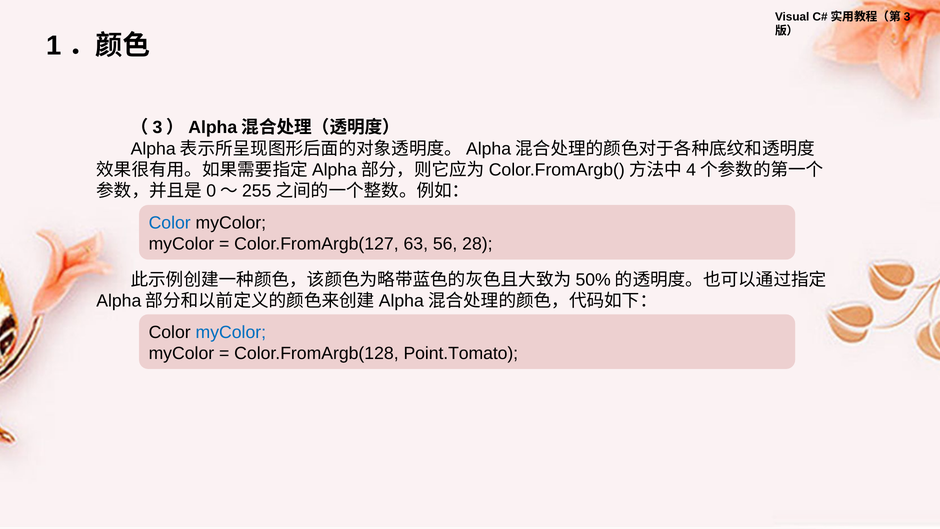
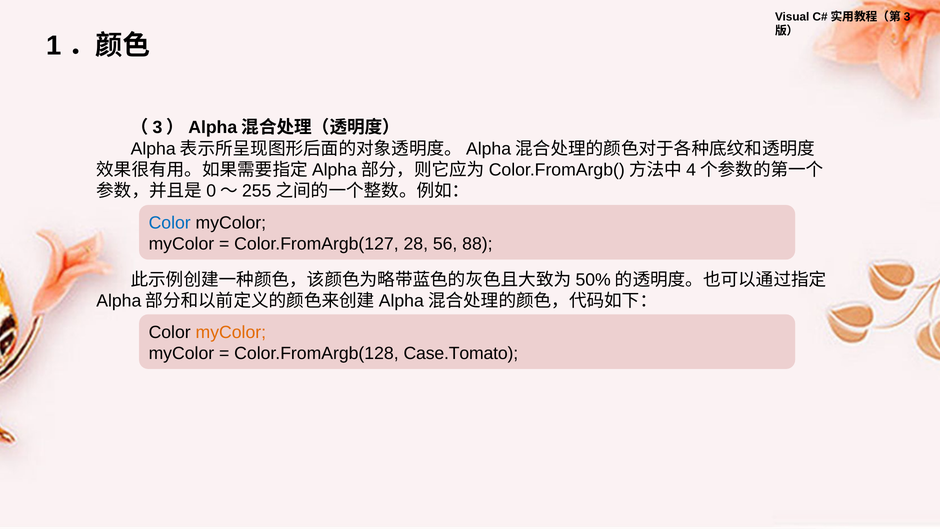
63: 63 -> 28
28: 28 -> 88
myColor at (231, 332) colour: blue -> orange
Point.Tomato: Point.Tomato -> Case.Tomato
